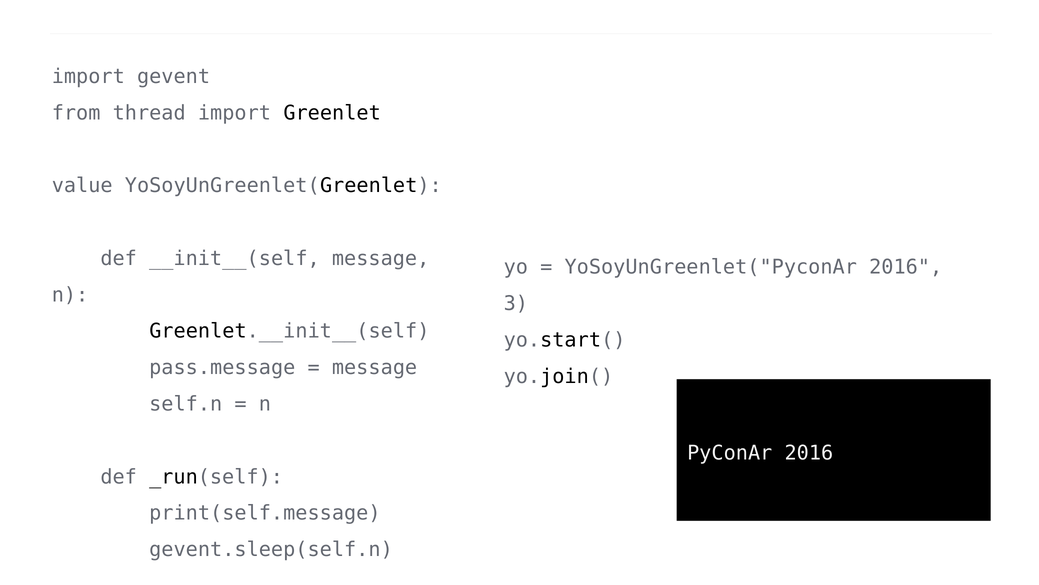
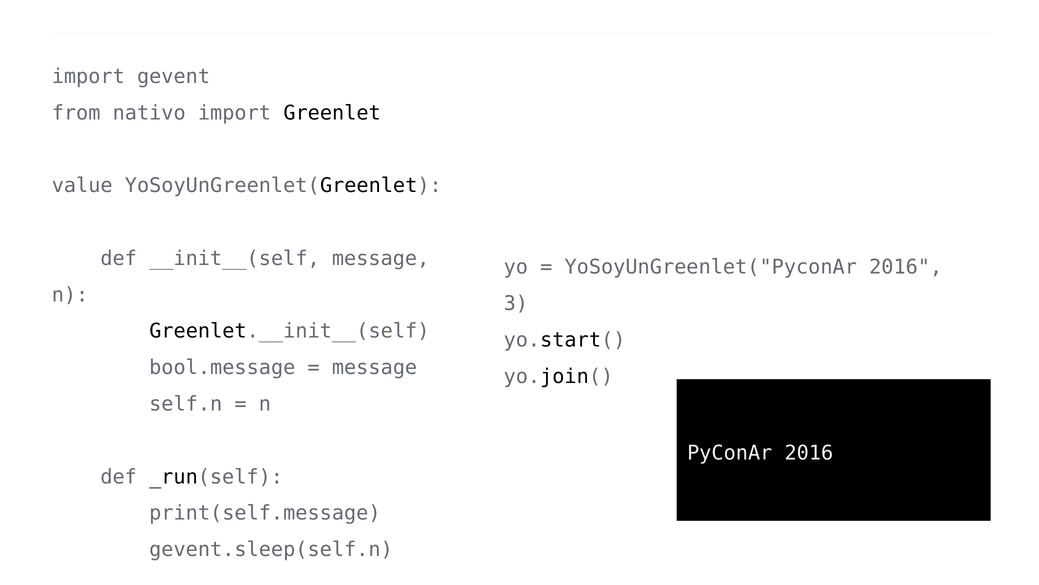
thread: thread -> nativo
pass.message: pass.message -> bool.message
